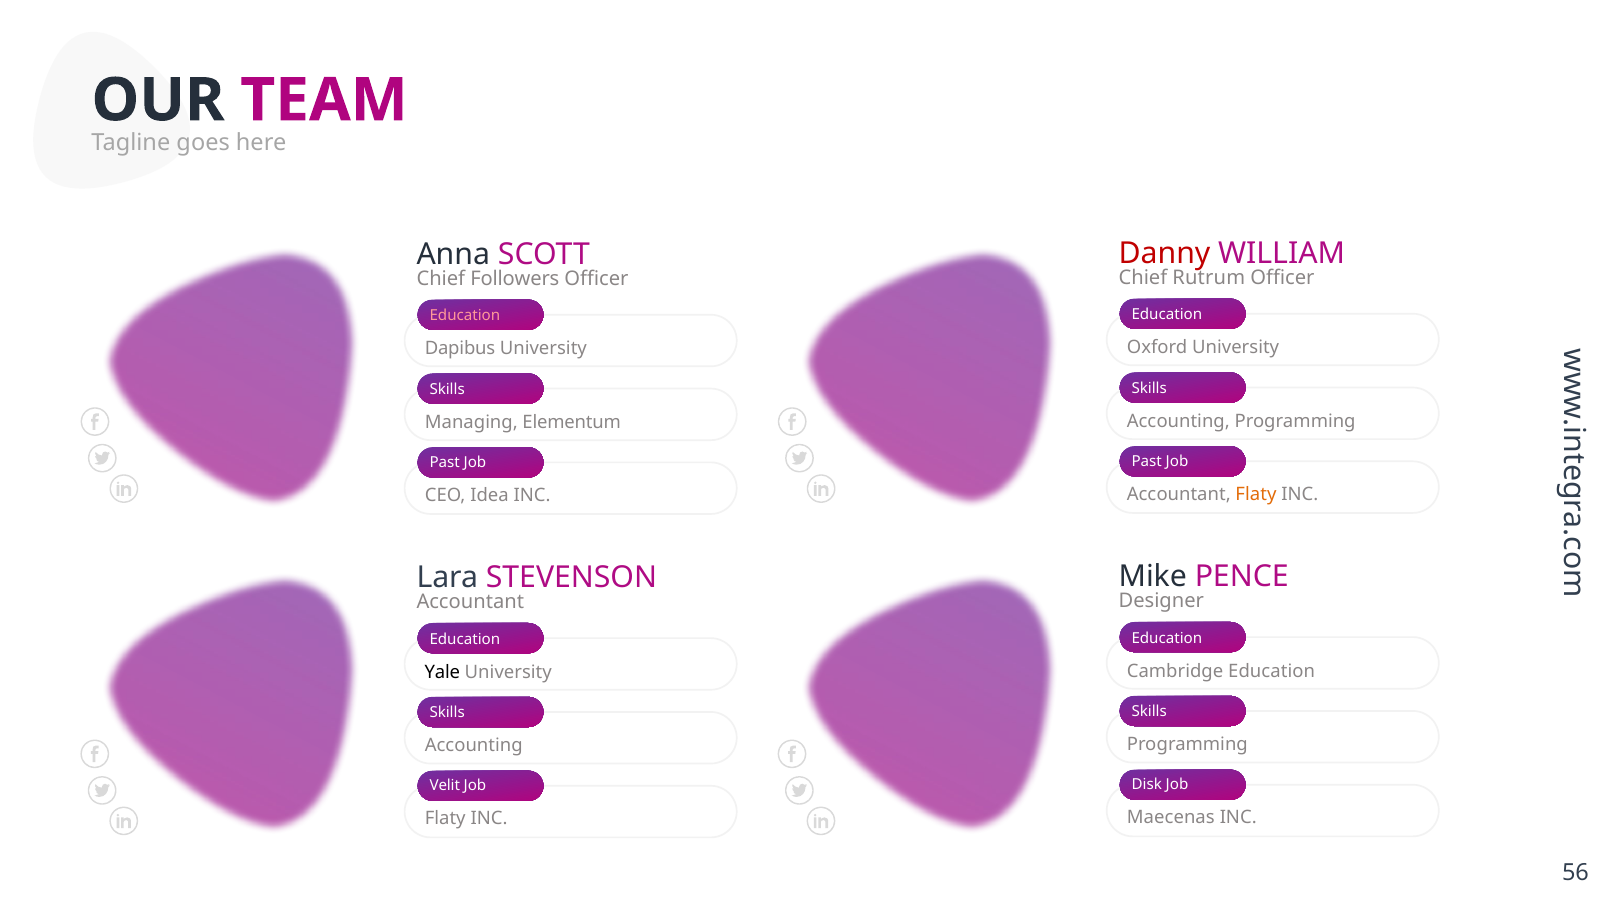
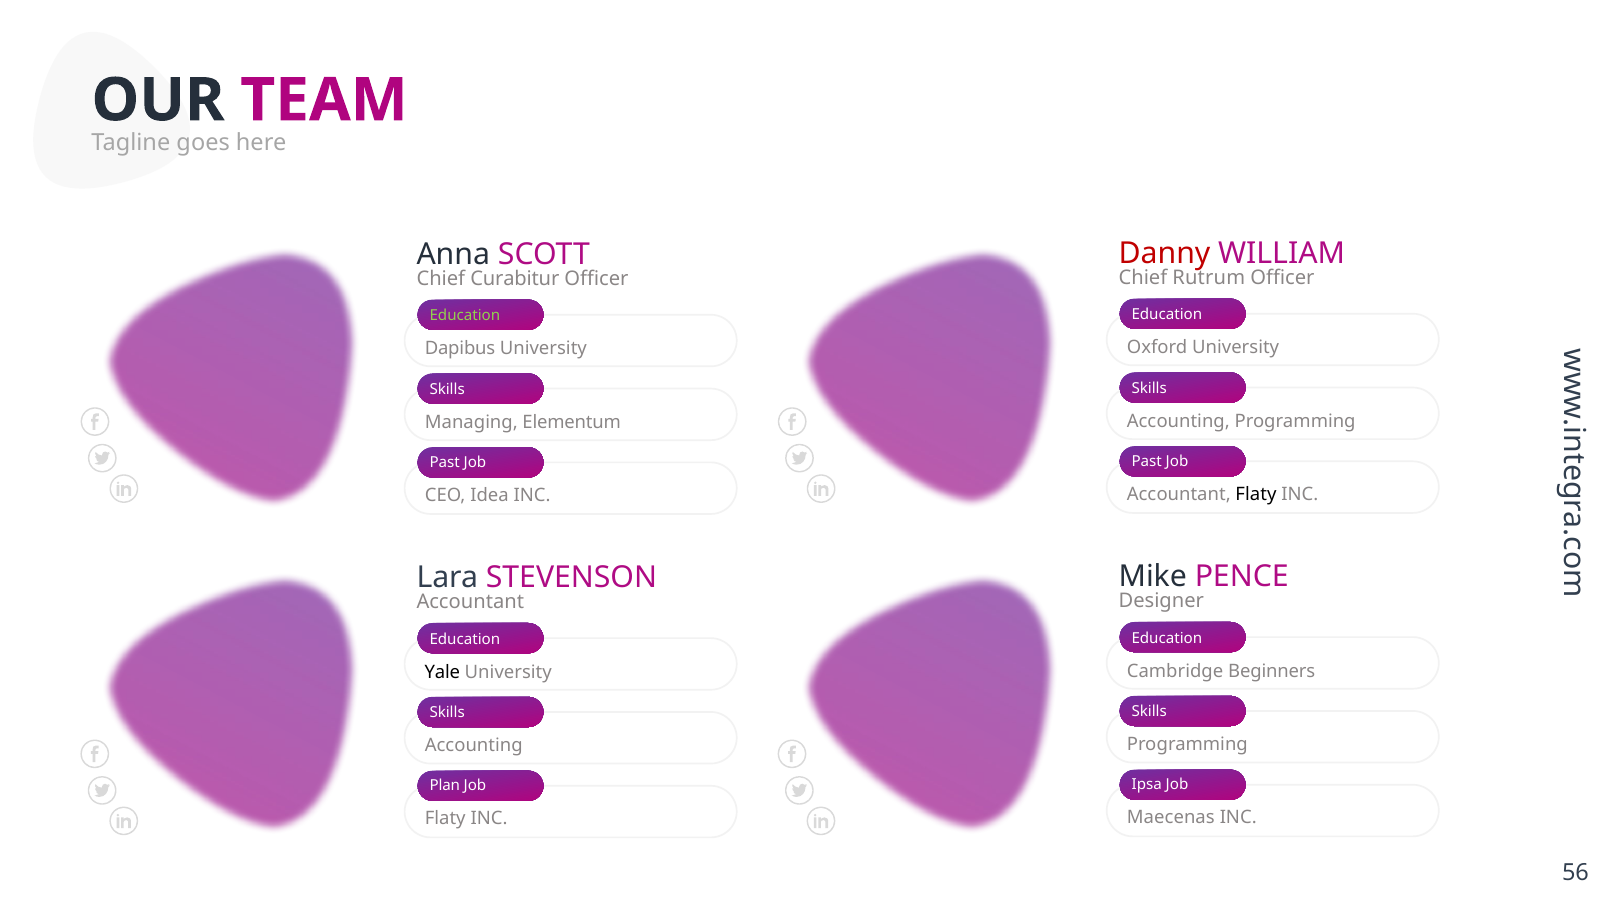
Followers: Followers -> Curabitur
Education at (465, 316) colour: pink -> light green
Flaty at (1256, 494) colour: orange -> black
Cambridge Education: Education -> Beginners
Disk: Disk -> Ipsa
Velit: Velit -> Plan
